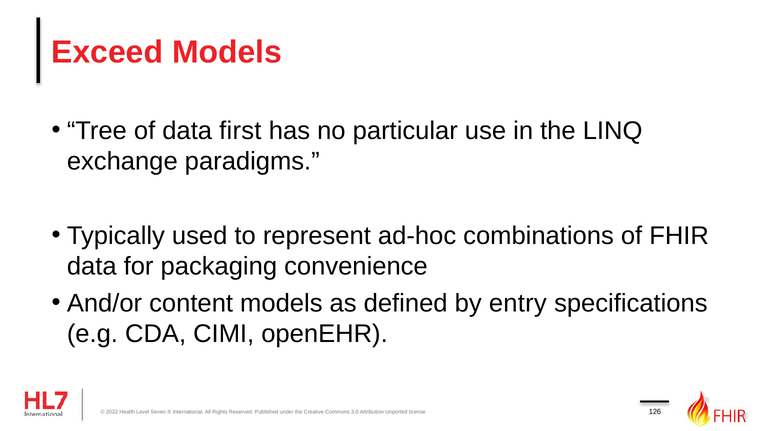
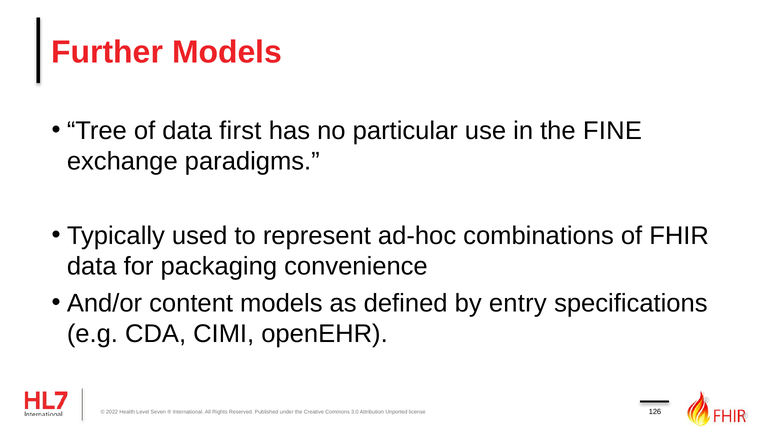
Exceed: Exceed -> Further
LINQ: LINQ -> FINE
